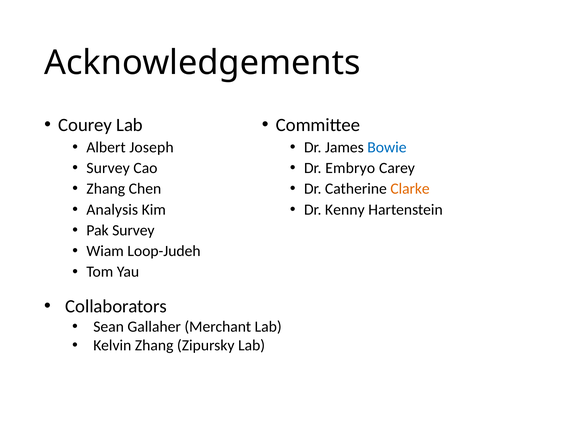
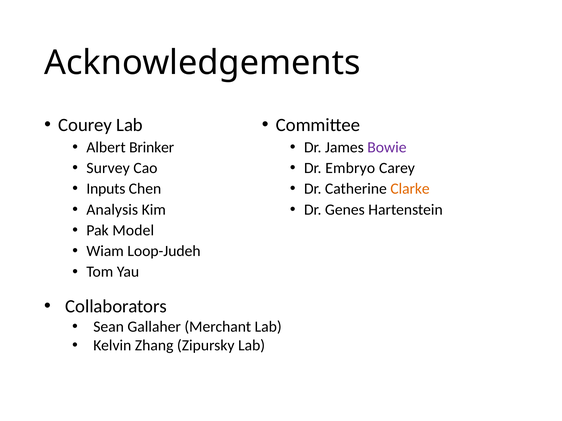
Joseph: Joseph -> Brinker
Bowie colour: blue -> purple
Zhang at (106, 189): Zhang -> Inputs
Kenny: Kenny -> Genes
Pak Survey: Survey -> Model
